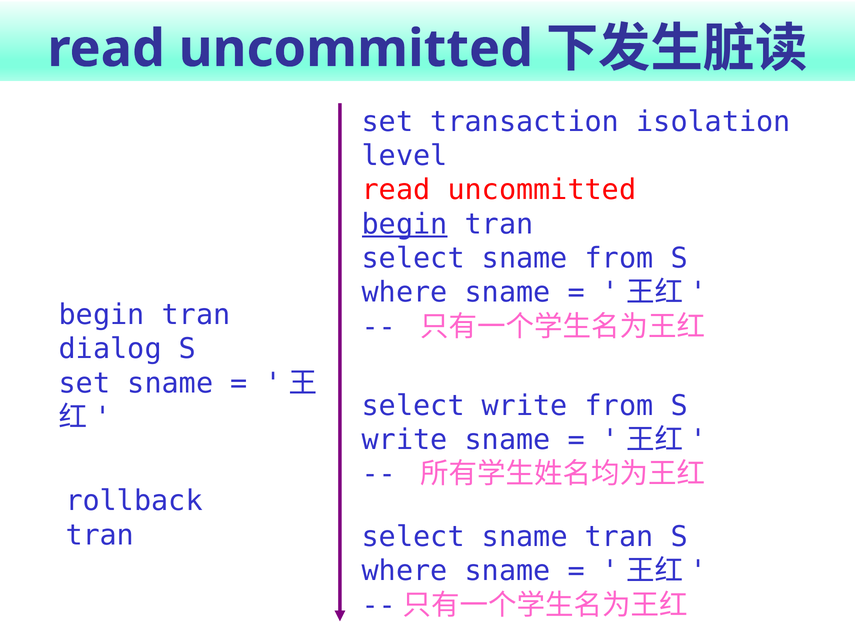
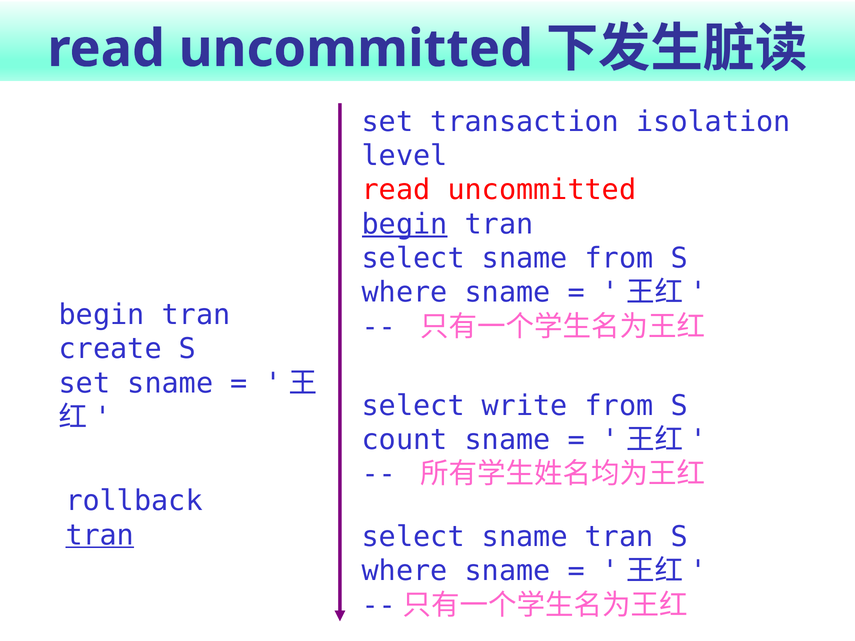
dialog: dialog -> create
write at (405, 440): write -> count
tran at (100, 535) underline: none -> present
